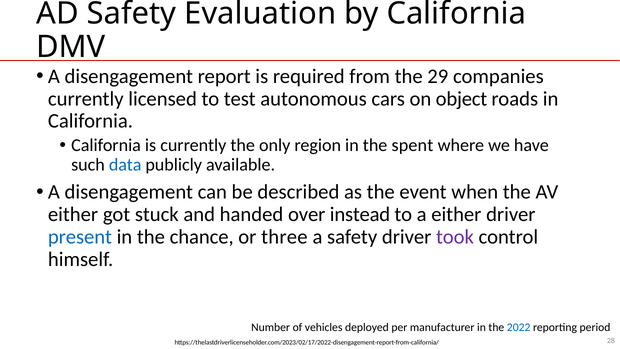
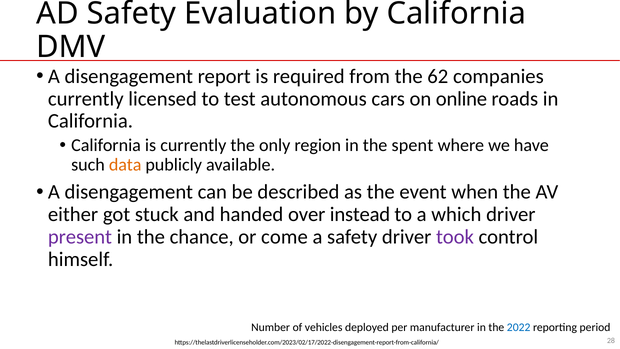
29: 29 -> 62
object: object -> online
data colour: blue -> orange
a either: either -> which
present colour: blue -> purple
three: three -> come
